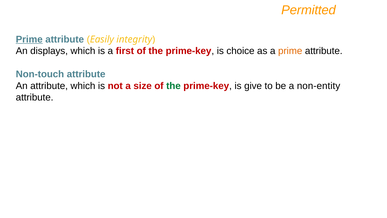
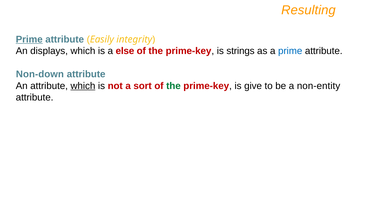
Permitted: Permitted -> Resulting
first: first -> else
choice: choice -> strings
prime at (290, 51) colour: orange -> blue
Non-touch: Non-touch -> Non-down
which at (83, 86) underline: none -> present
size: size -> sort
